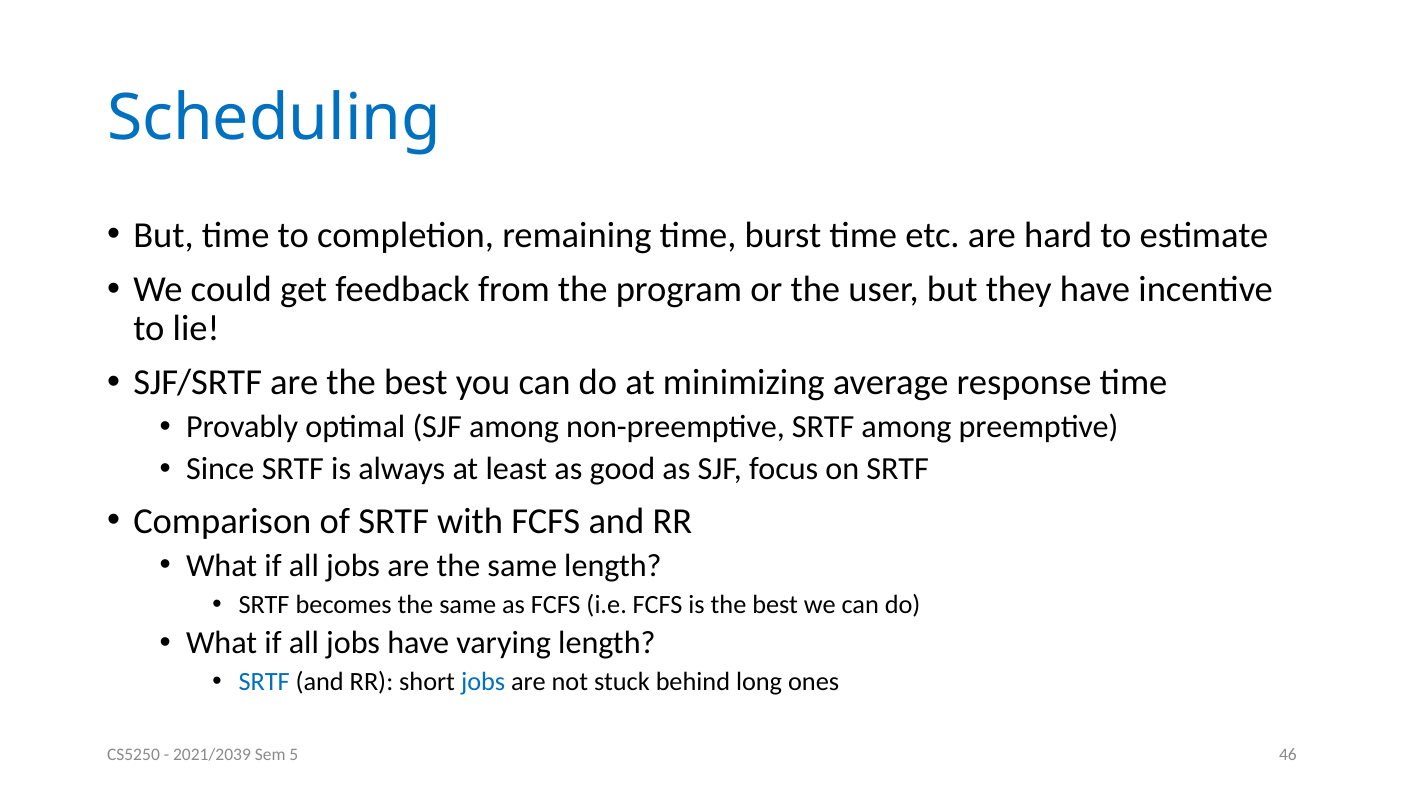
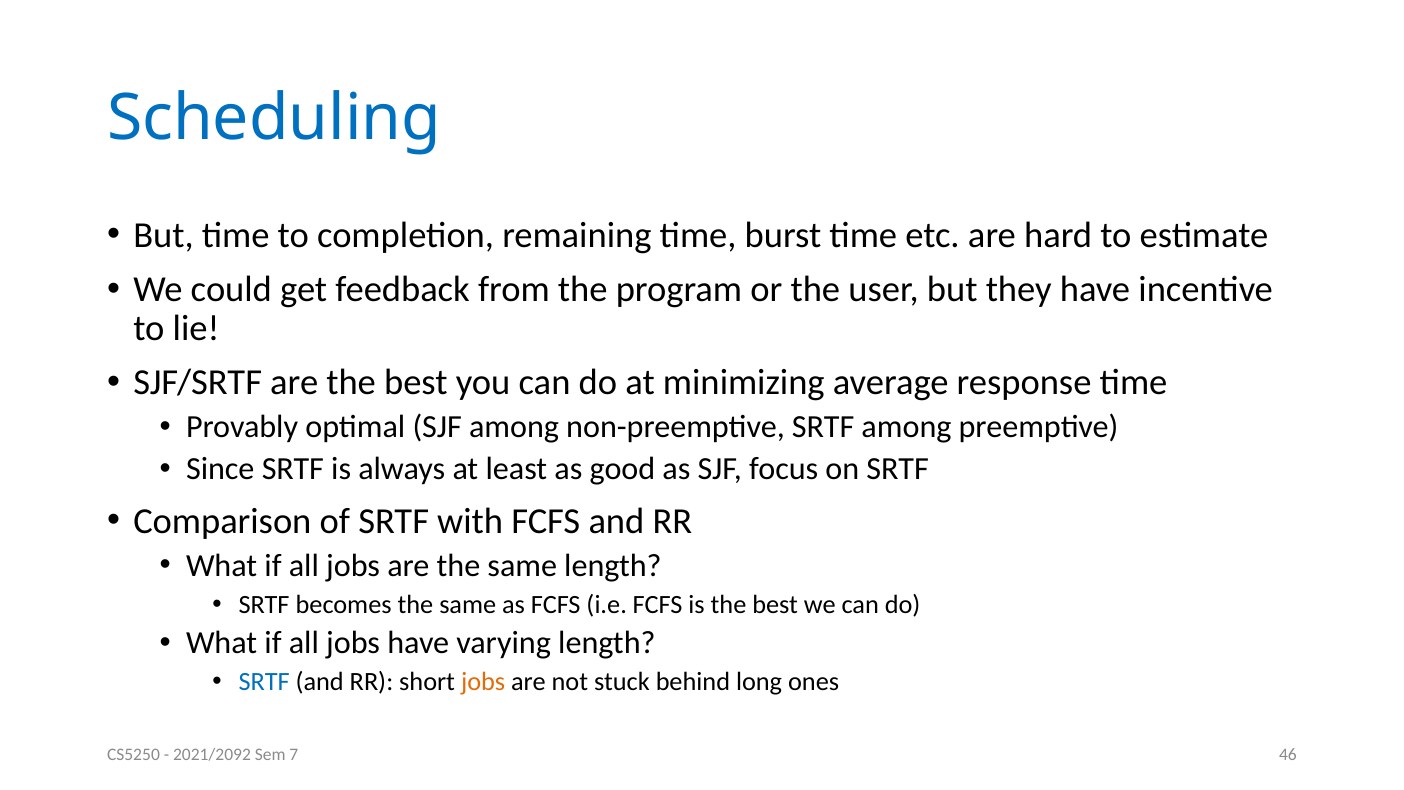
jobs at (483, 682) colour: blue -> orange
2021/2039: 2021/2039 -> 2021/2092
5: 5 -> 7
